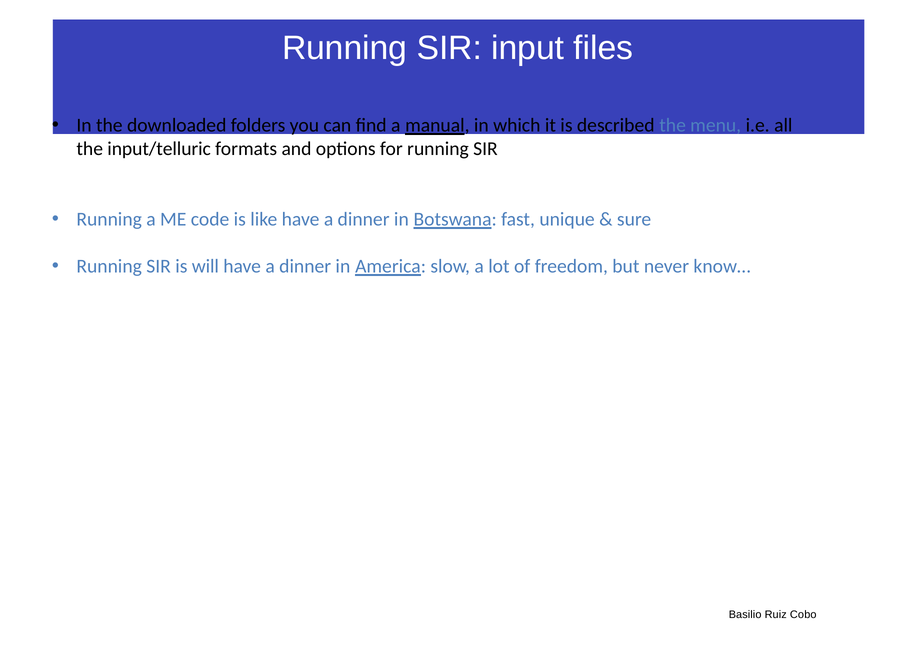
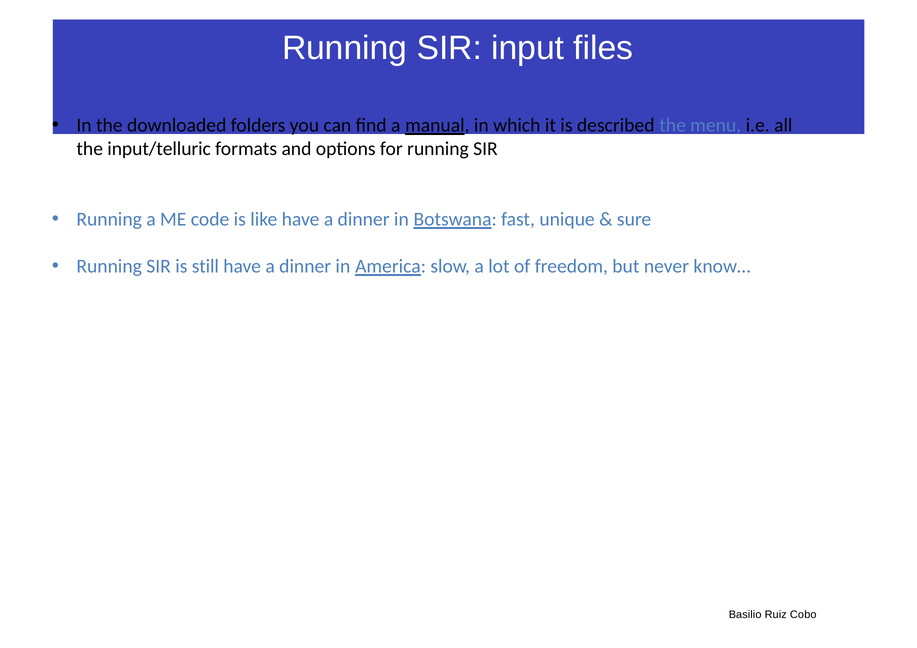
will: will -> still
